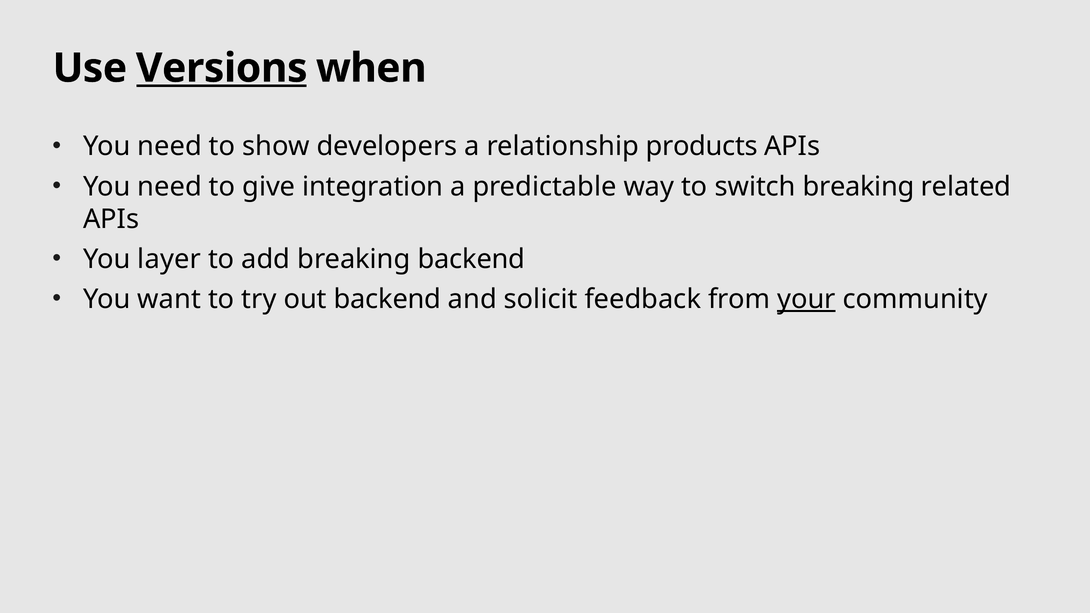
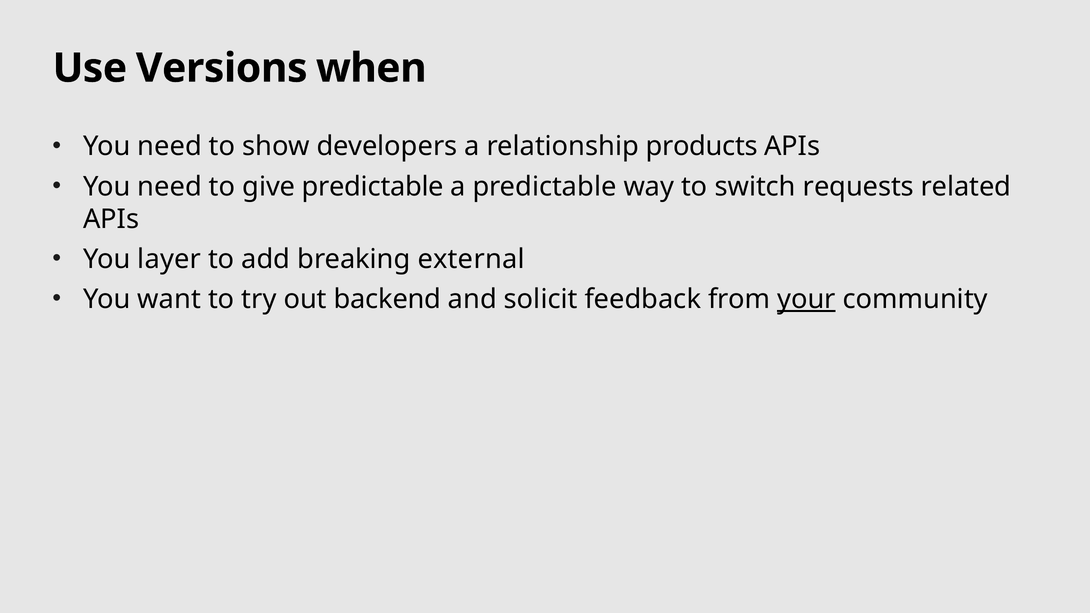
Versions underline: present -> none
give integration: integration -> predictable
switch breaking: breaking -> requests
breaking backend: backend -> external
